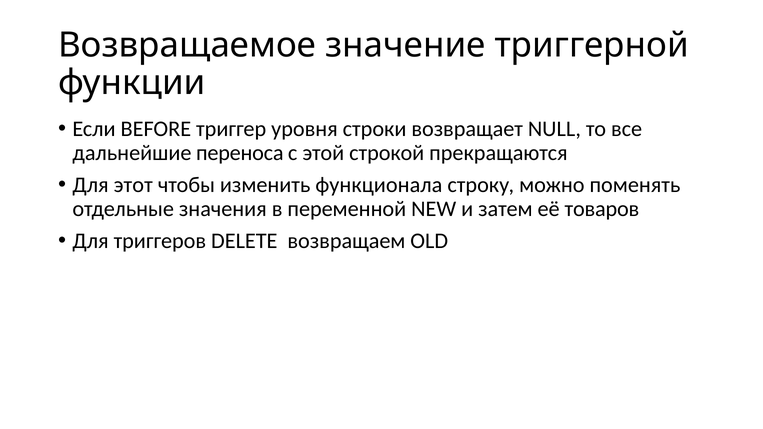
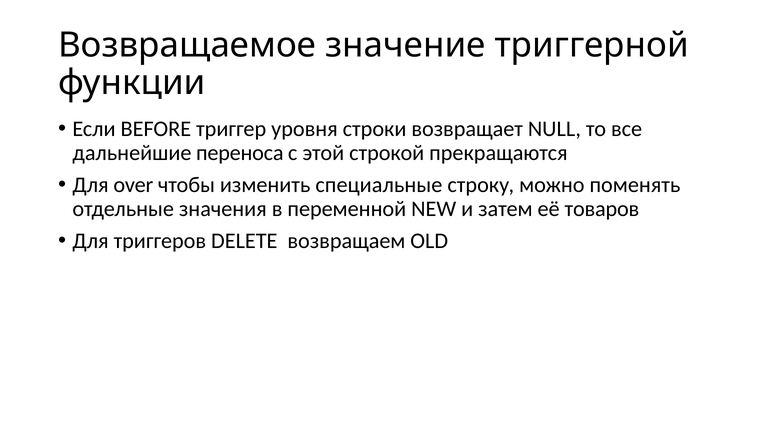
этот: этот -> over
функционала: функционала -> специальные
